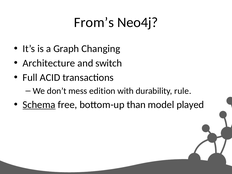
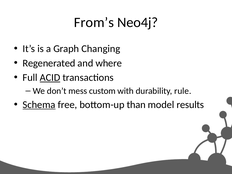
Architecture: Architecture -> Regenerated
switch: switch -> where
ACID underline: none -> present
edition: edition -> custom
played: played -> results
